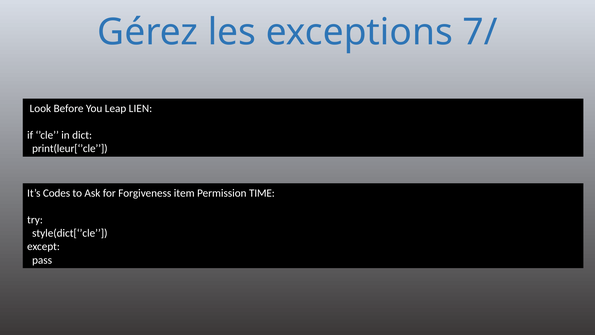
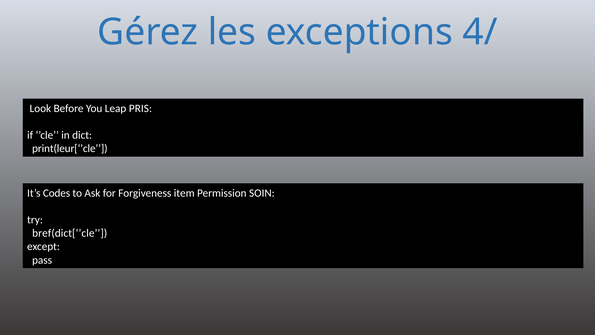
7/: 7/ -> 4/
LIEN: LIEN -> PRIS
TIME: TIME -> SOIN
style(dict[‘’cle: style(dict[‘’cle -> bref(dict[‘’cle
